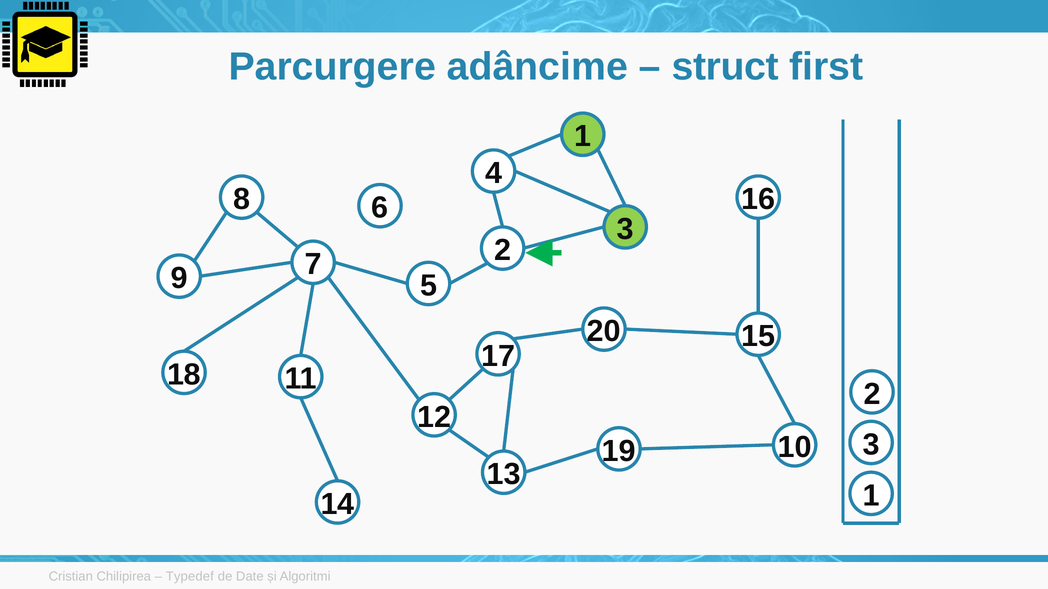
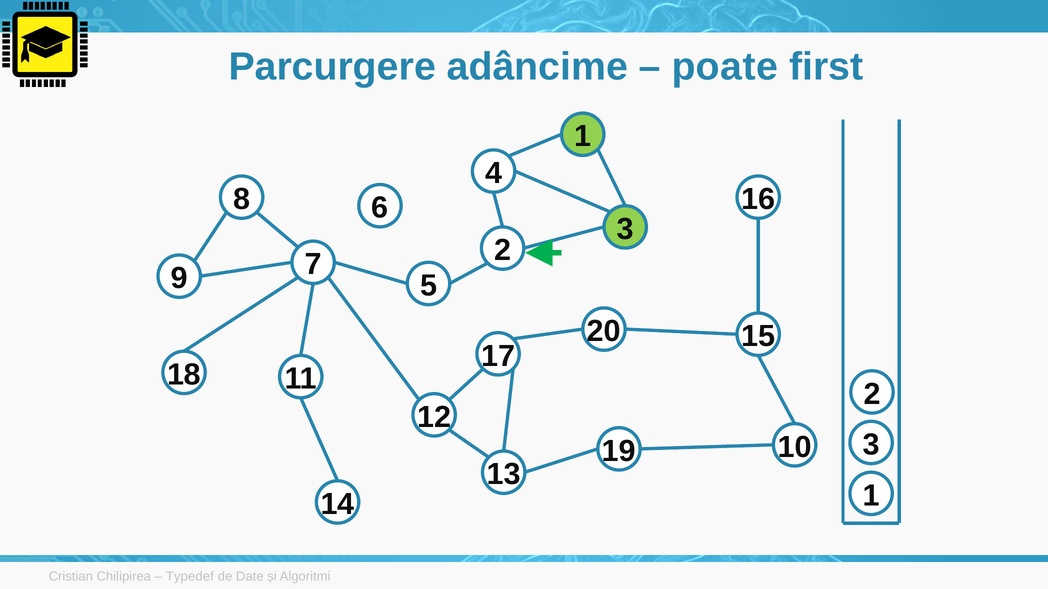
struct: struct -> poate
